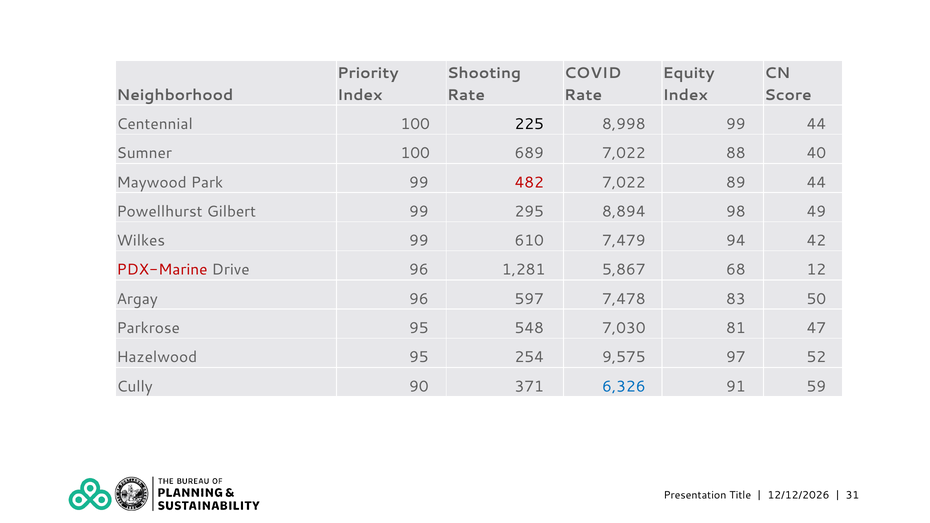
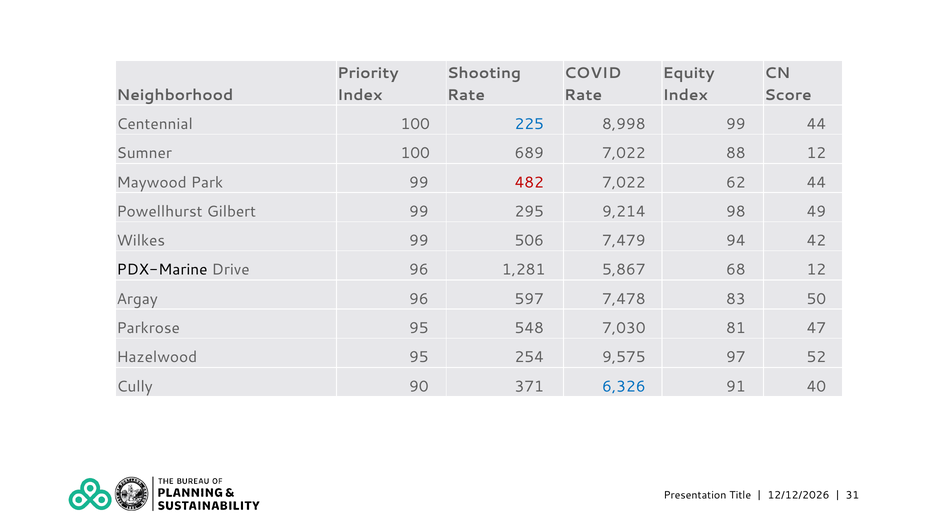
225 colour: black -> blue
88 40: 40 -> 12
89: 89 -> 62
8,894: 8,894 -> 9,214
610: 610 -> 506
PDX-Marine colour: red -> black
59: 59 -> 40
